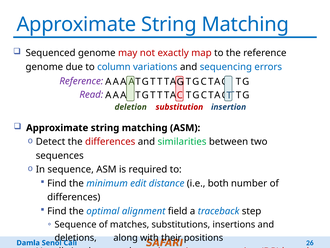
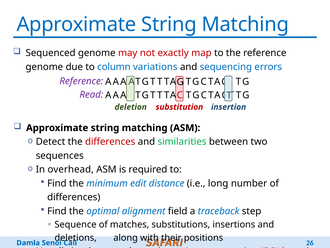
In sequence: sequence -> overhead
both: both -> long
